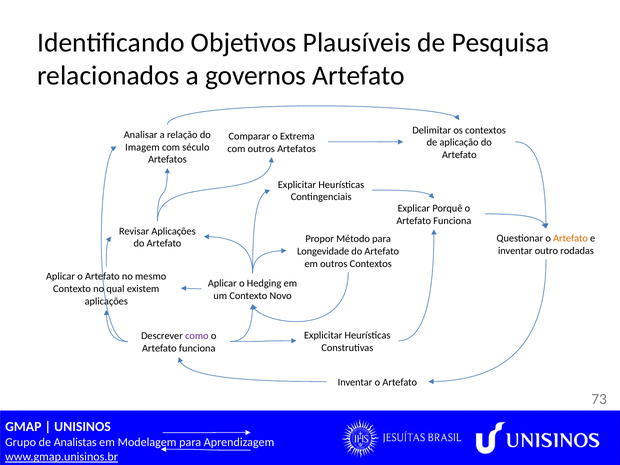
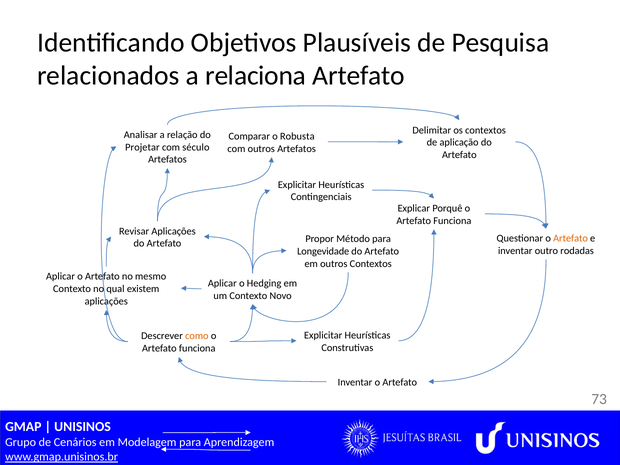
governos: governos -> relaciona
Extrema: Extrema -> Robusta
Imagem: Imagem -> Projetar
como colour: purple -> orange
Analistas: Analistas -> Cenários
